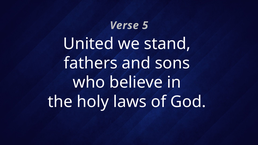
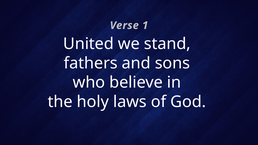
5: 5 -> 1
